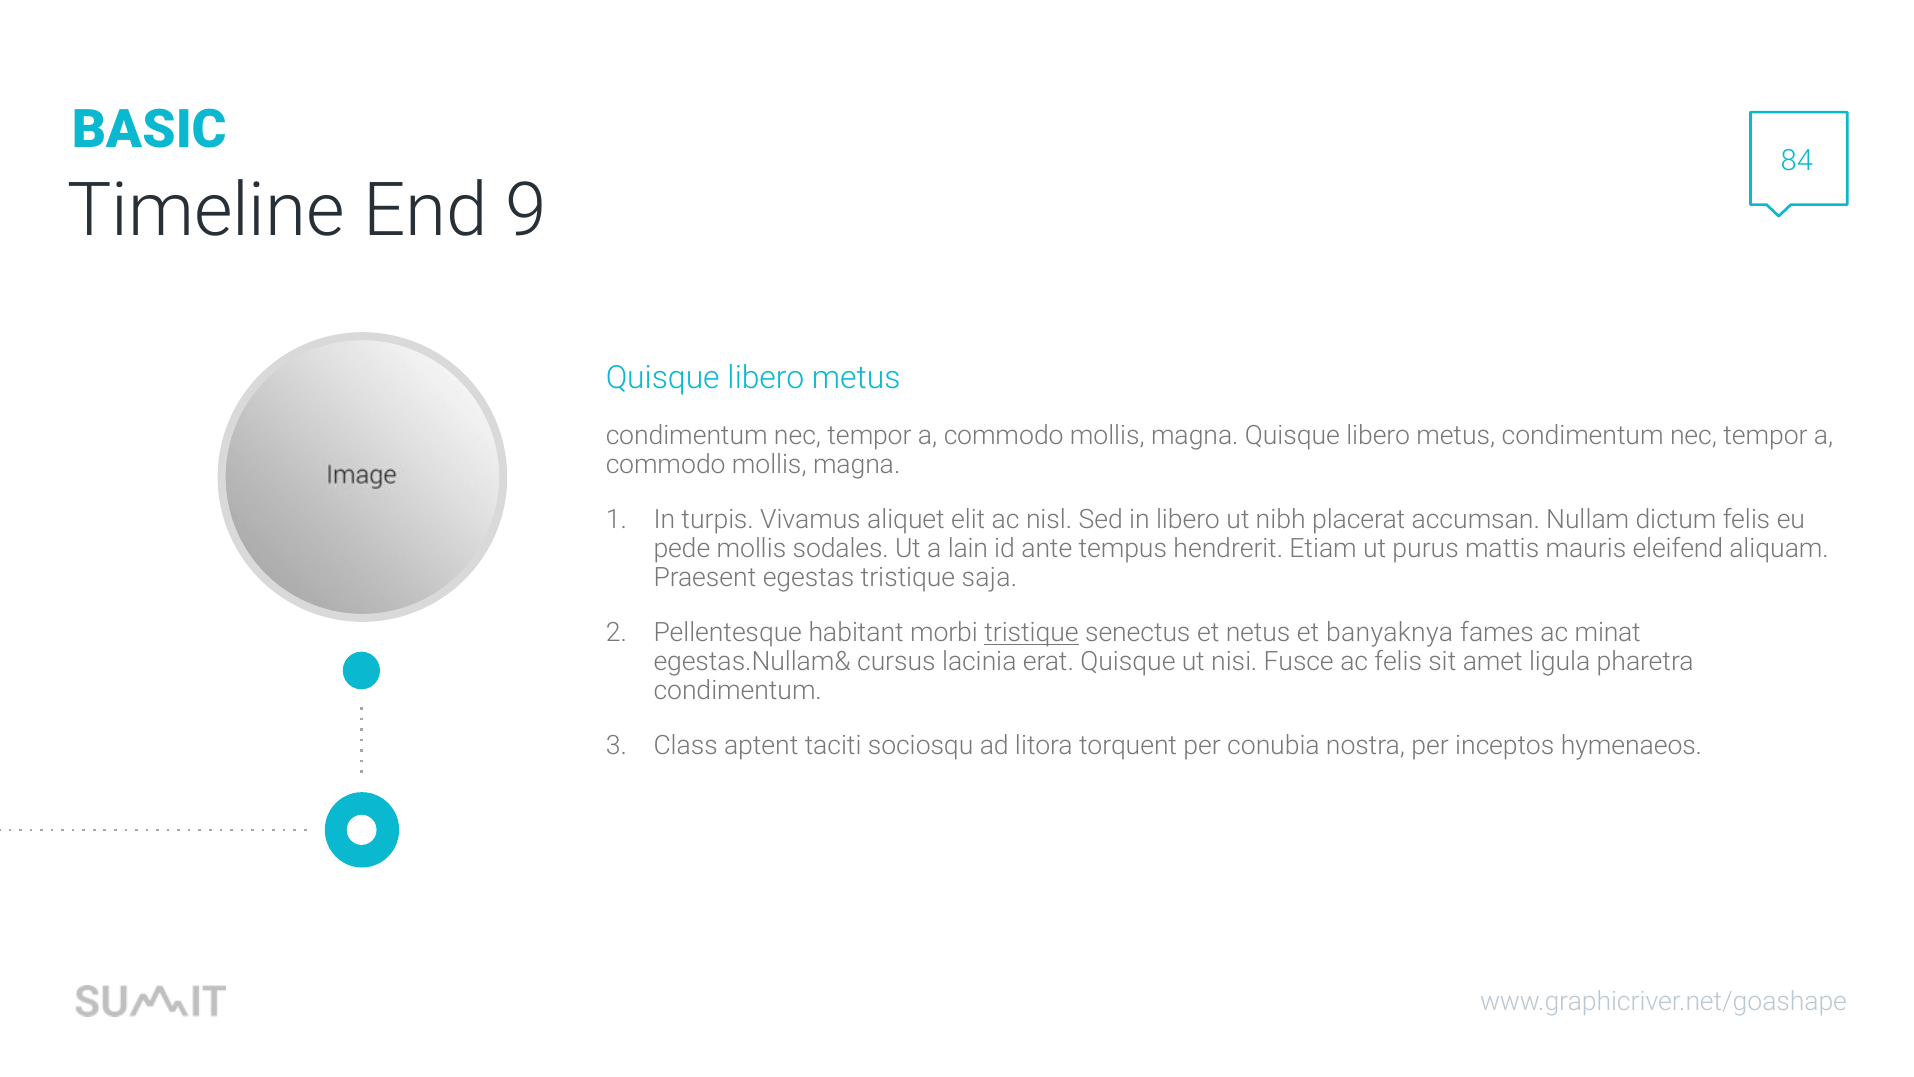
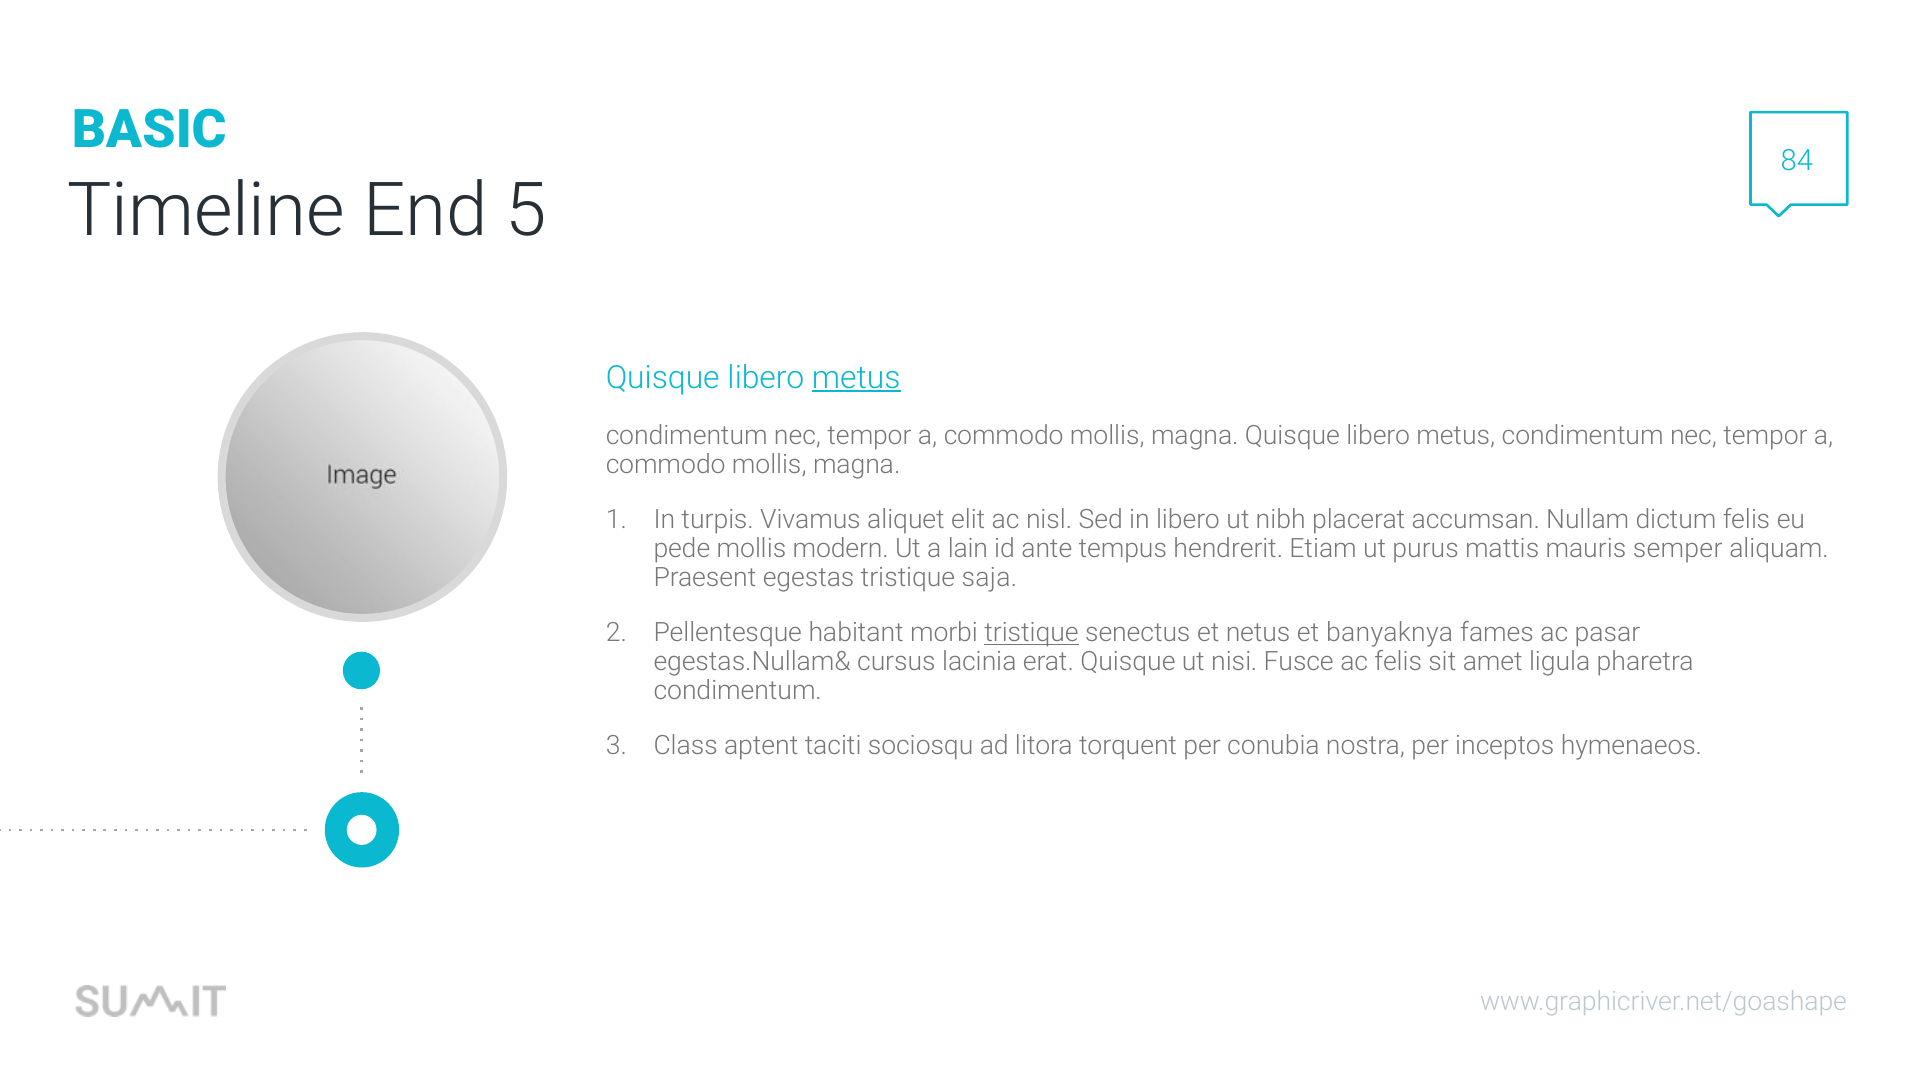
9: 9 -> 5
metus at (856, 377) underline: none -> present
sodales: sodales -> modern
eleifend: eleifend -> semper
minat: minat -> pasar
